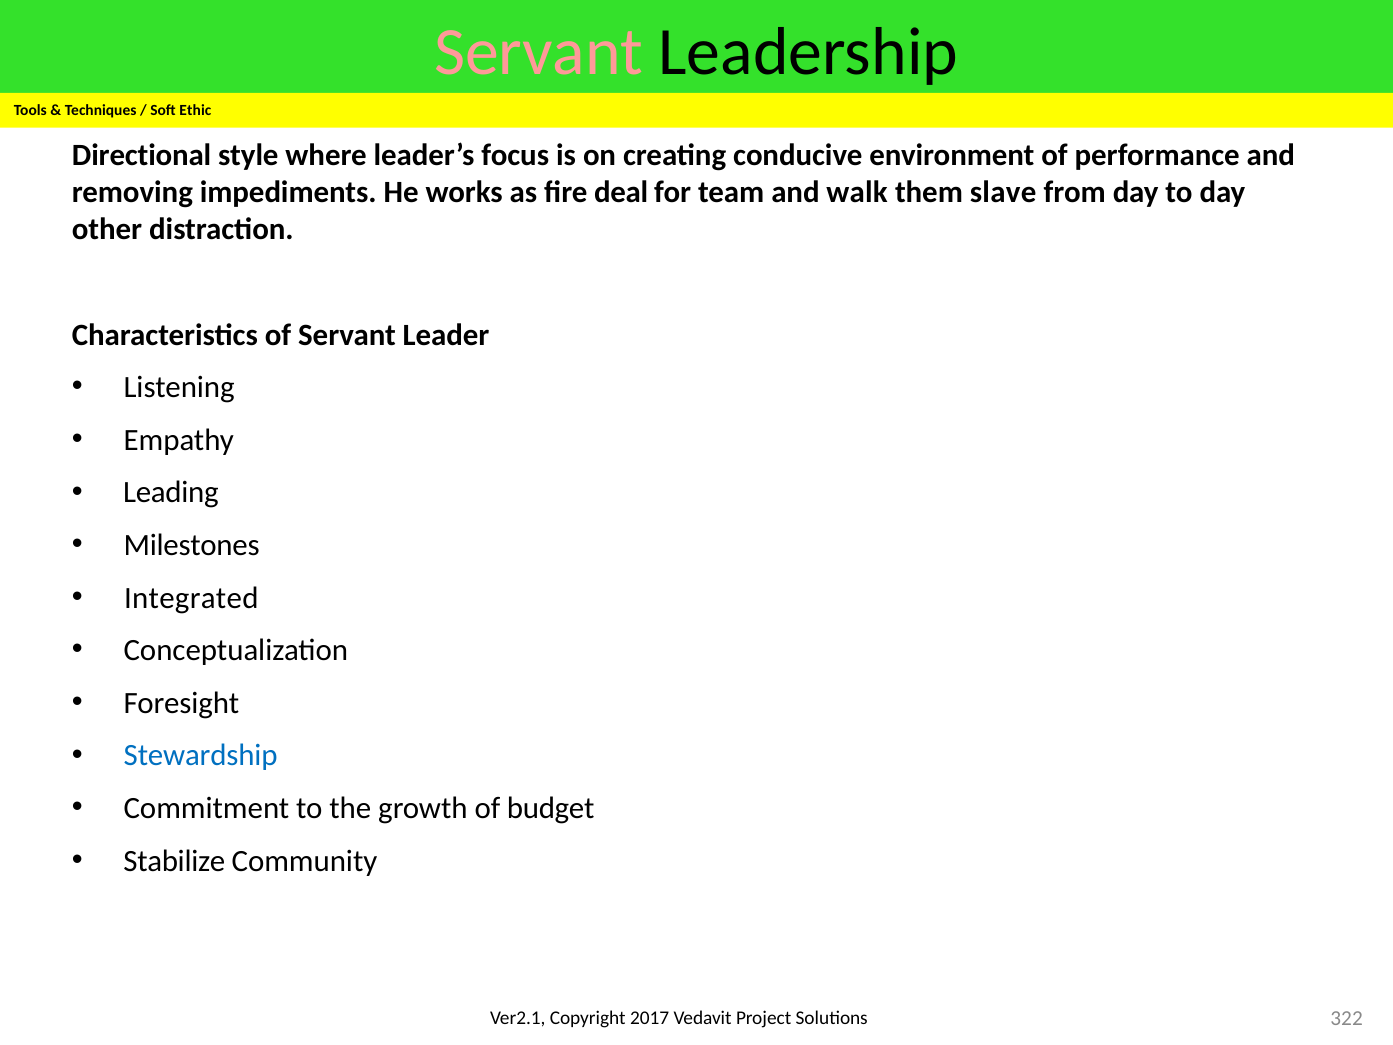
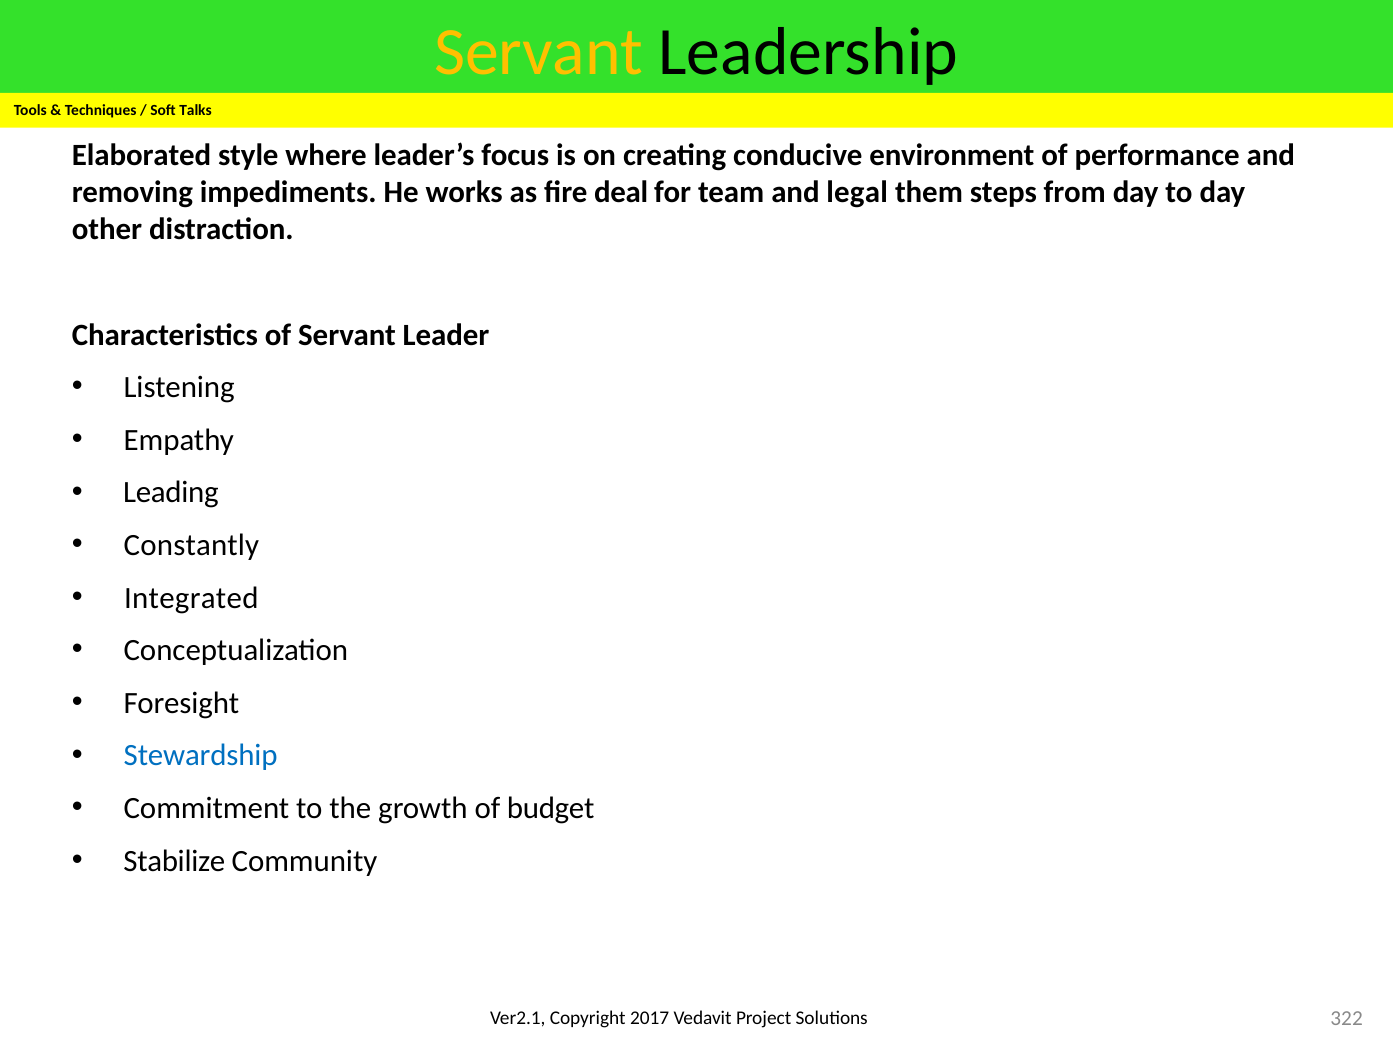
Servant at (539, 52) colour: pink -> yellow
Ethic: Ethic -> Talks
Directional: Directional -> Elaborated
walk: walk -> legal
slave: slave -> steps
Milestones: Milestones -> Constantly
